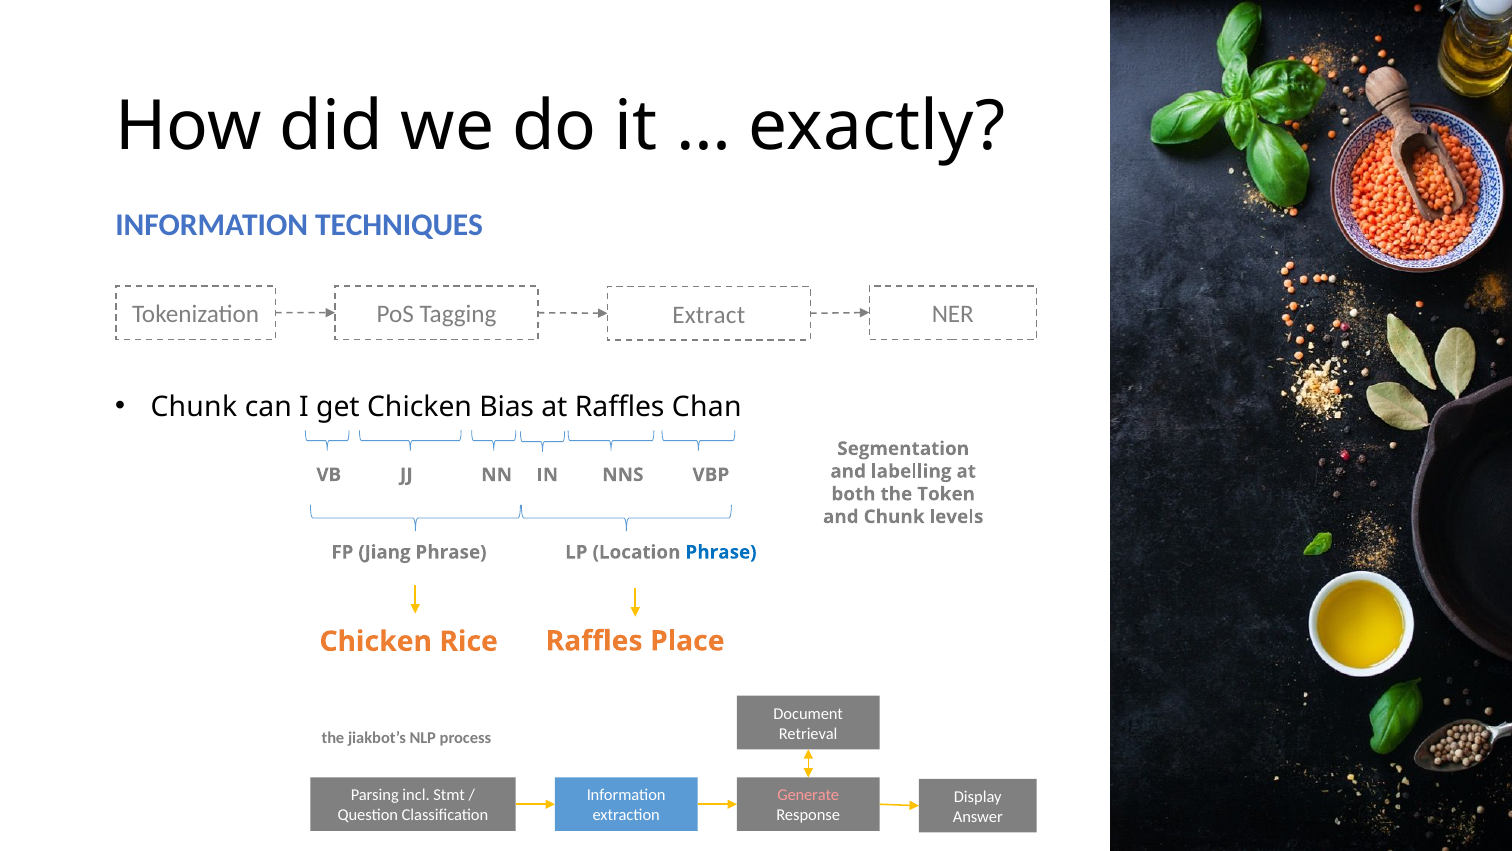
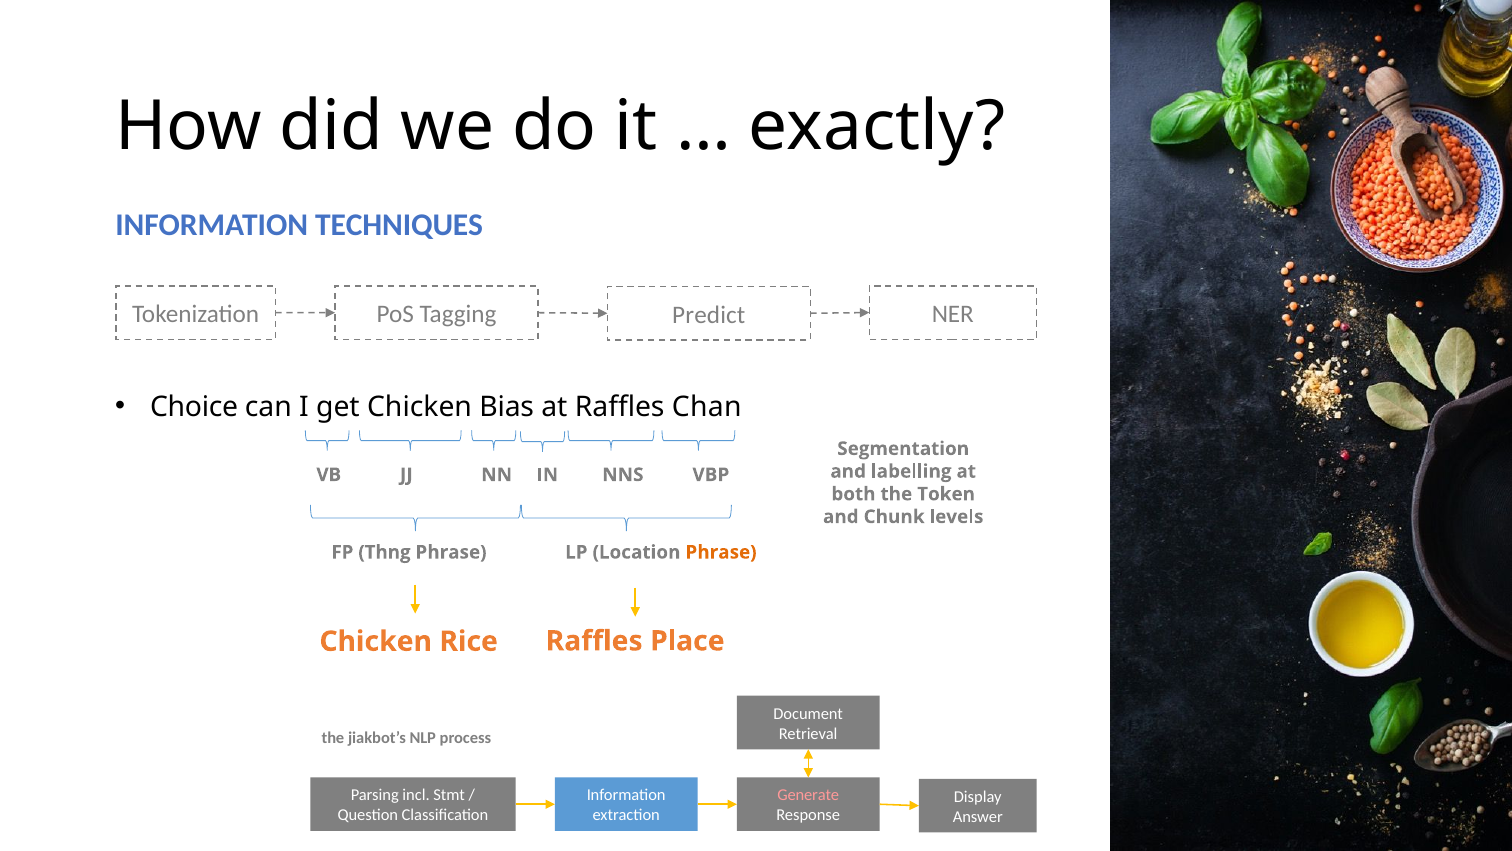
Extract: Extract -> Predict
Chunk at (194, 407): Chunk -> Choice
Jiang: Jiang -> Thng
Phrase at (721, 552) colour: blue -> orange
